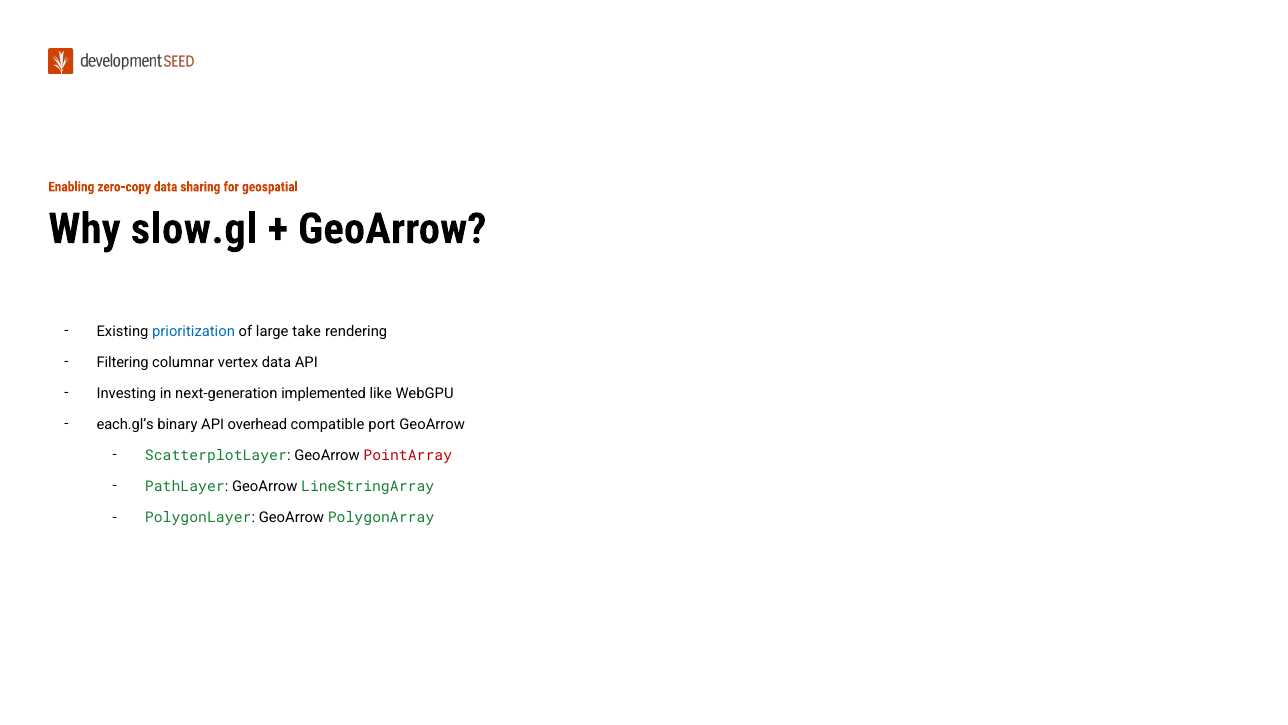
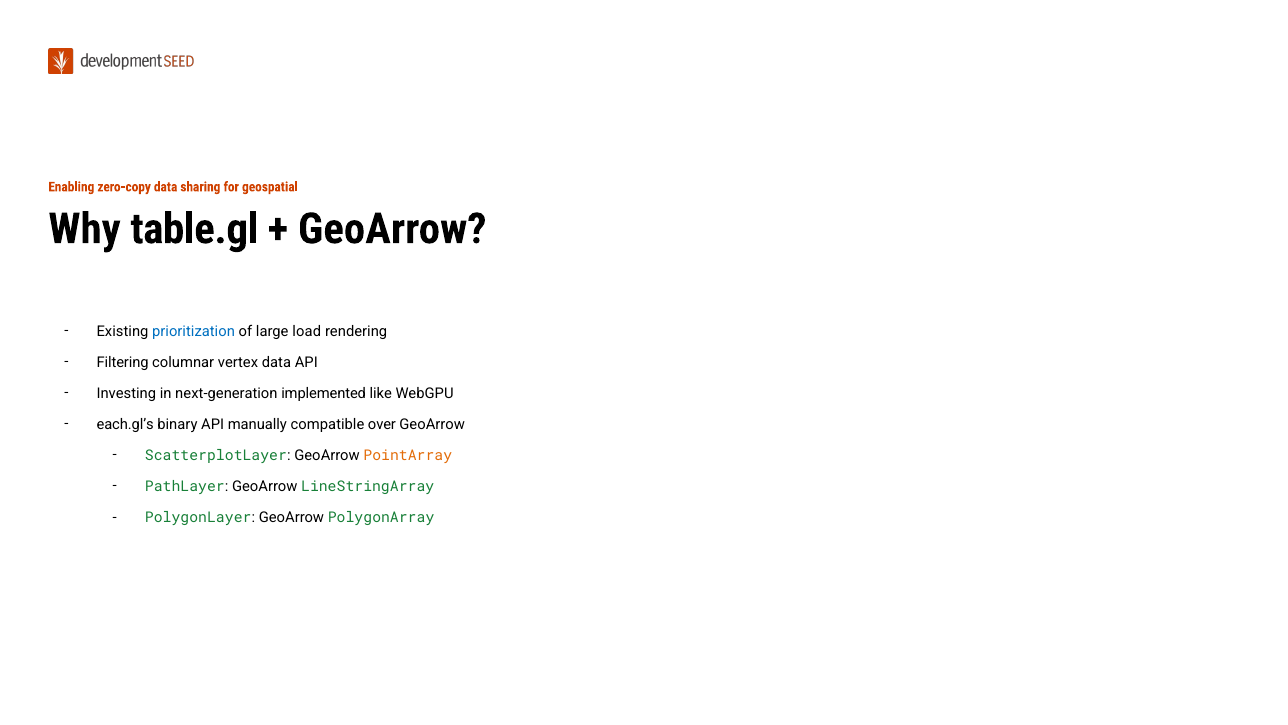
slow.gl: slow.gl -> table.gl
take: take -> load
overhead: overhead -> manually
port: port -> over
PointArray colour: red -> orange
